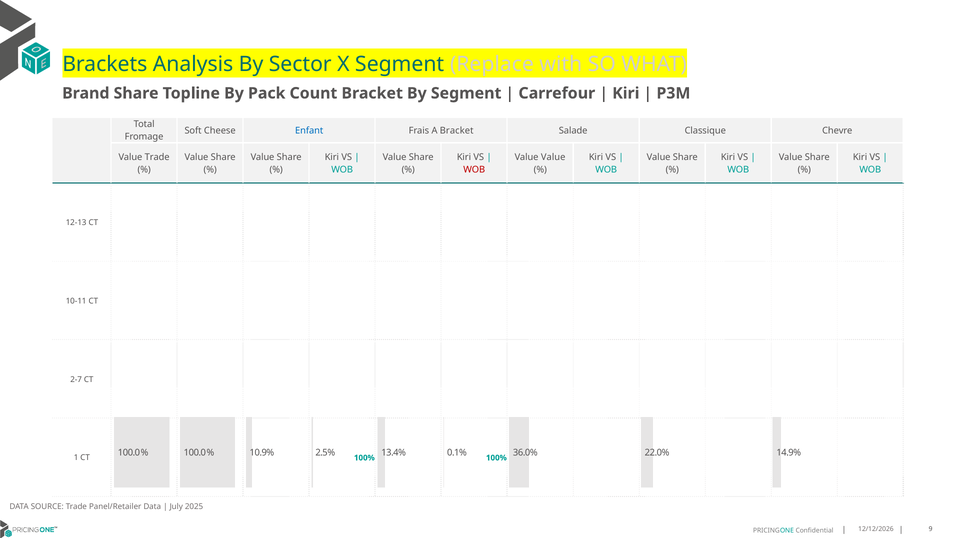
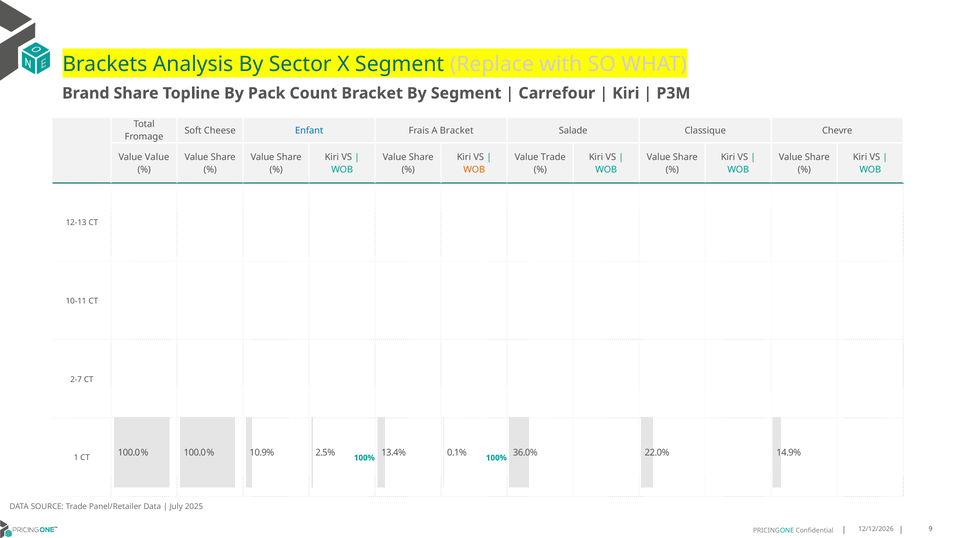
Value Trade: Trade -> Value
Value Value: Value -> Trade
WOB at (474, 170) colour: red -> orange
